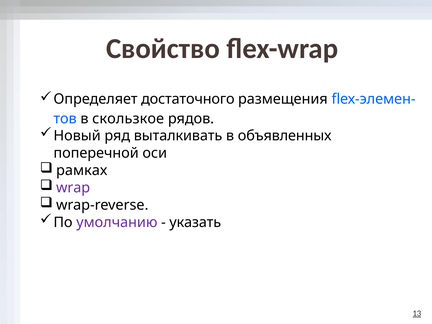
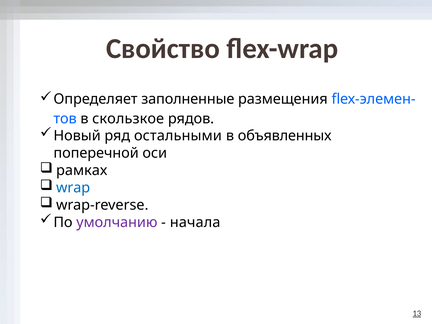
достаточного: достаточного -> заполненные
выталкивать: выталкивать -> остальными
wrap colour: purple -> blue
указать: указать -> начала
